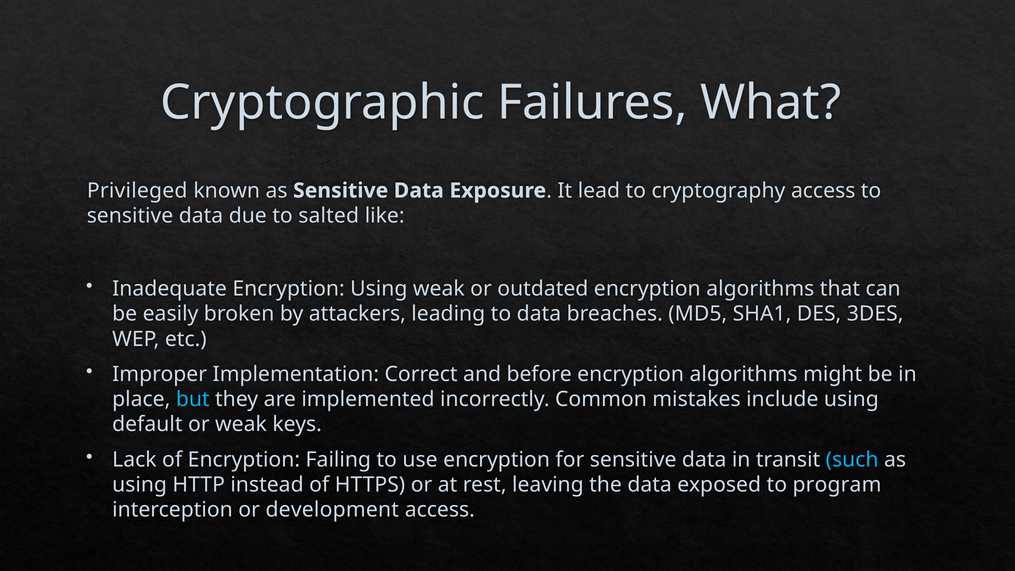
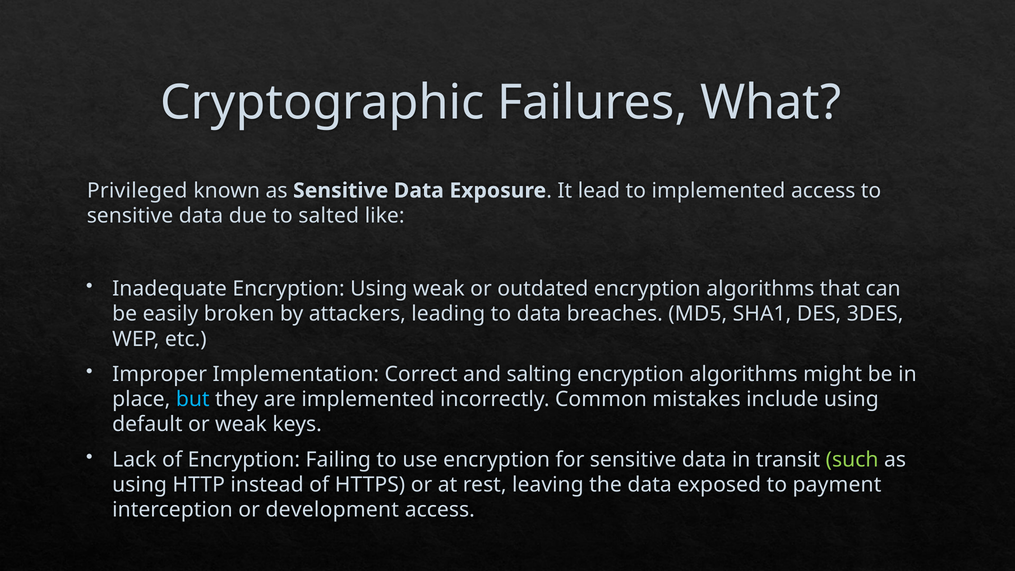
to cryptography: cryptography -> implemented
before: before -> salting
such colour: light blue -> light green
program: program -> payment
